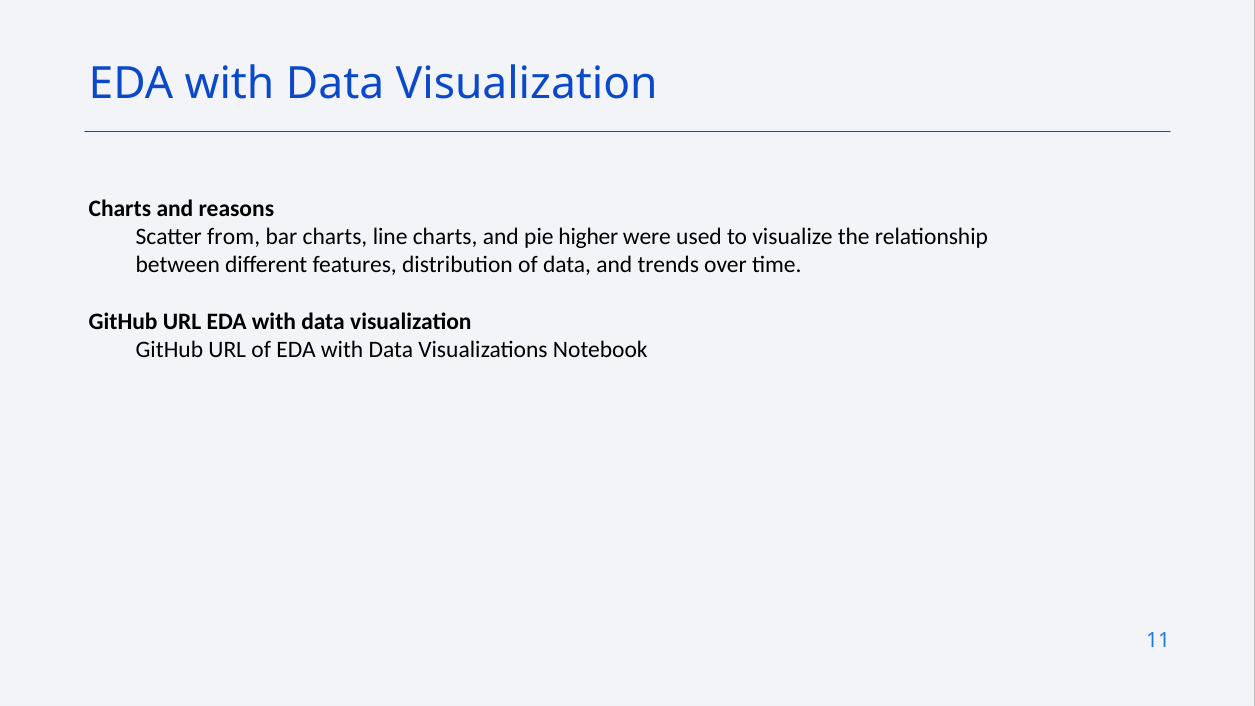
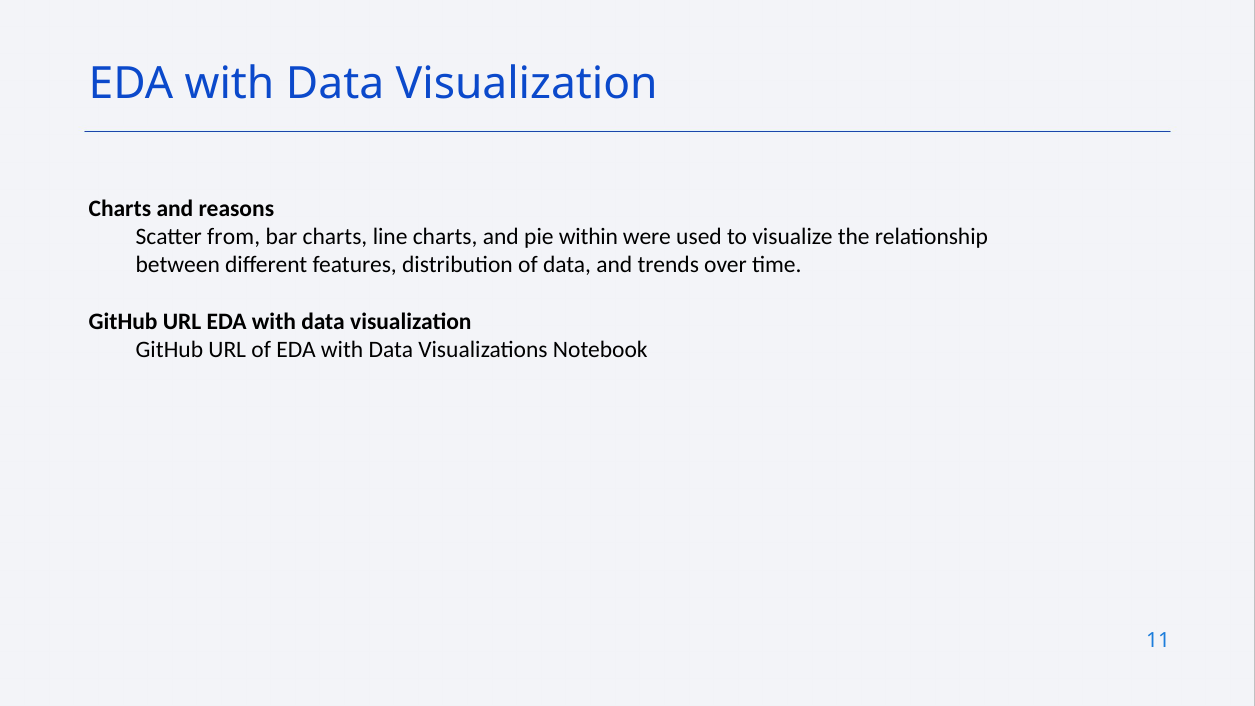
higher: higher -> within
